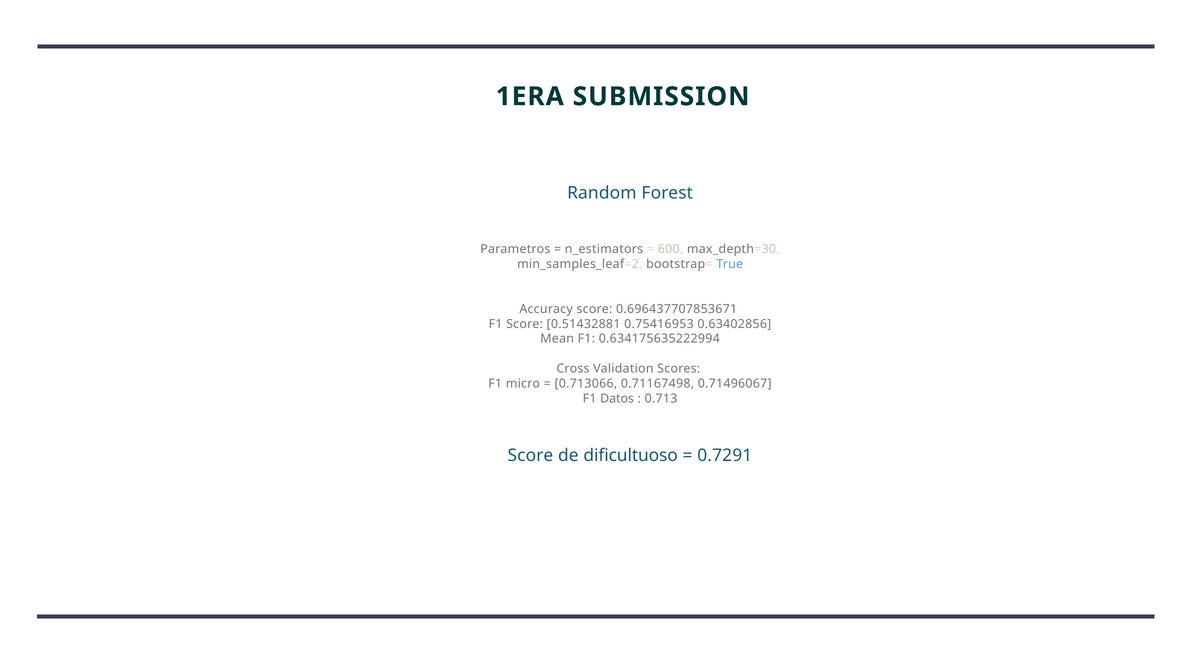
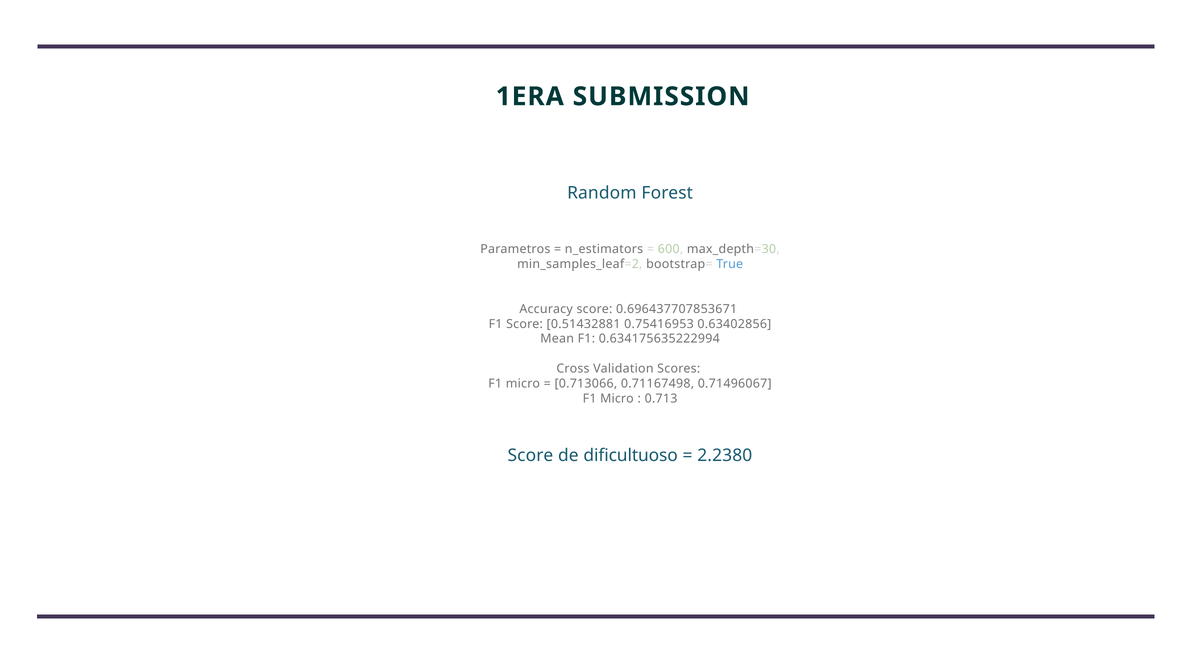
Datos at (617, 398): Datos -> Micro
0.7291: 0.7291 -> 2.2380
